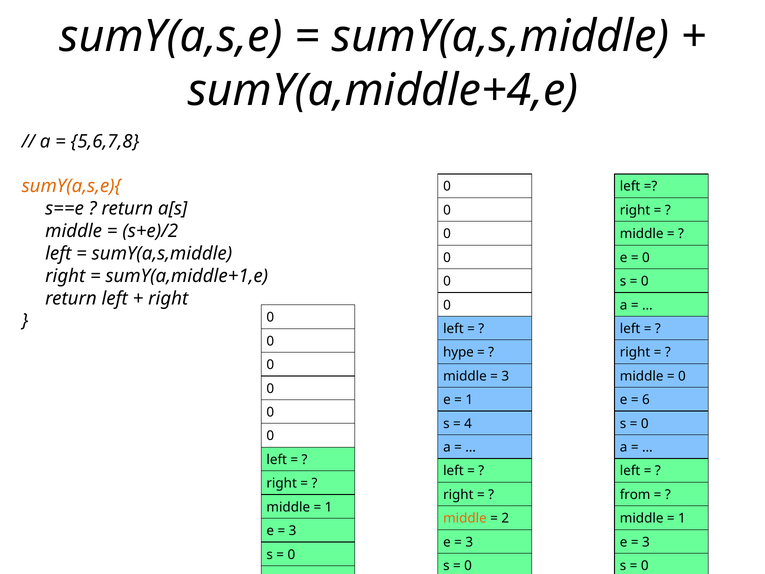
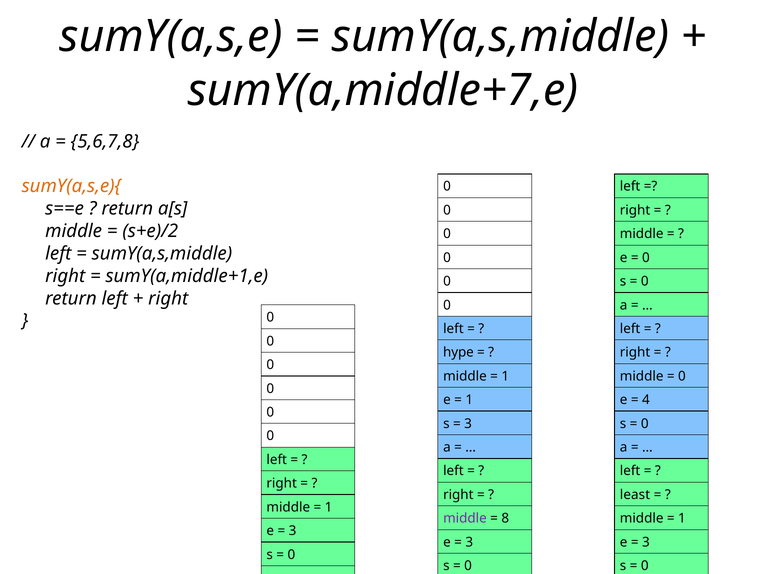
sumY(a,middle+4,e: sumY(a,middle+4,e -> sumY(a,middle+7,e
3 at (505, 376): 3 -> 1
6: 6 -> 4
4 at (468, 423): 4 -> 3
from: from -> least
middle at (465, 518) colour: orange -> purple
2: 2 -> 8
